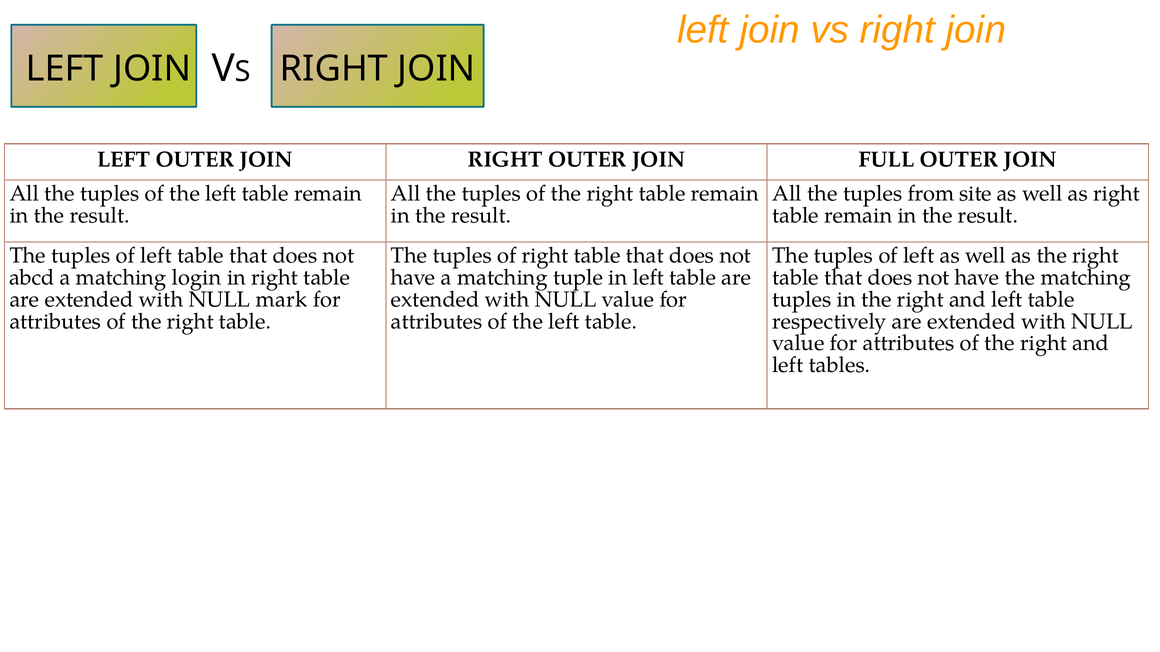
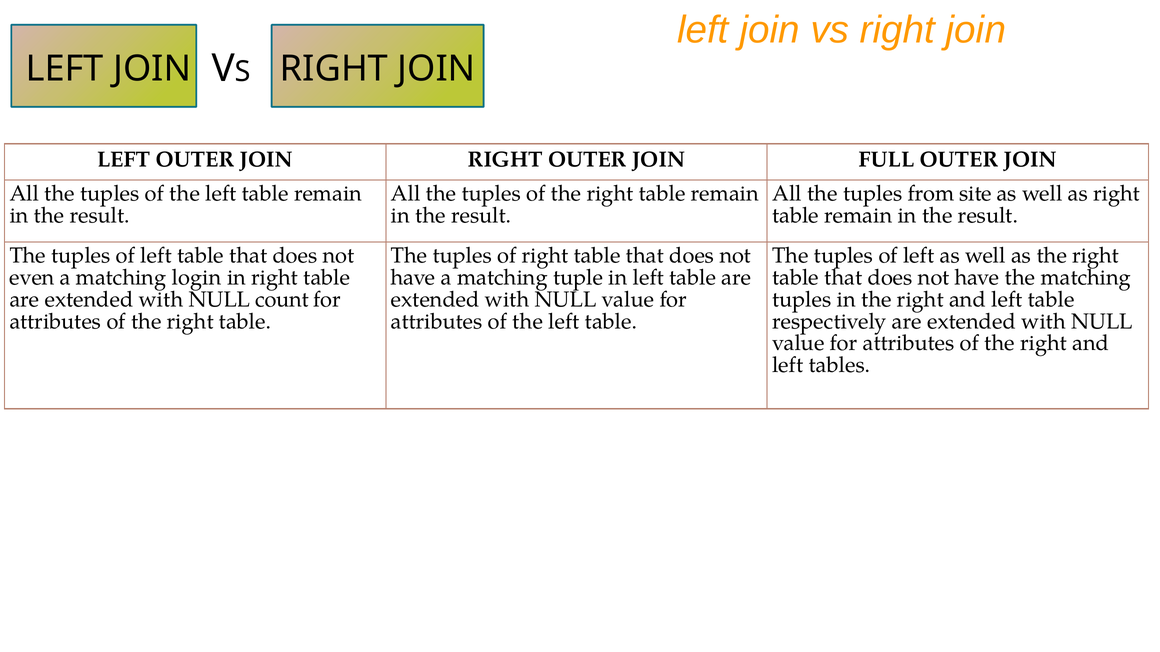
abcd: abcd -> even
mark: mark -> count
